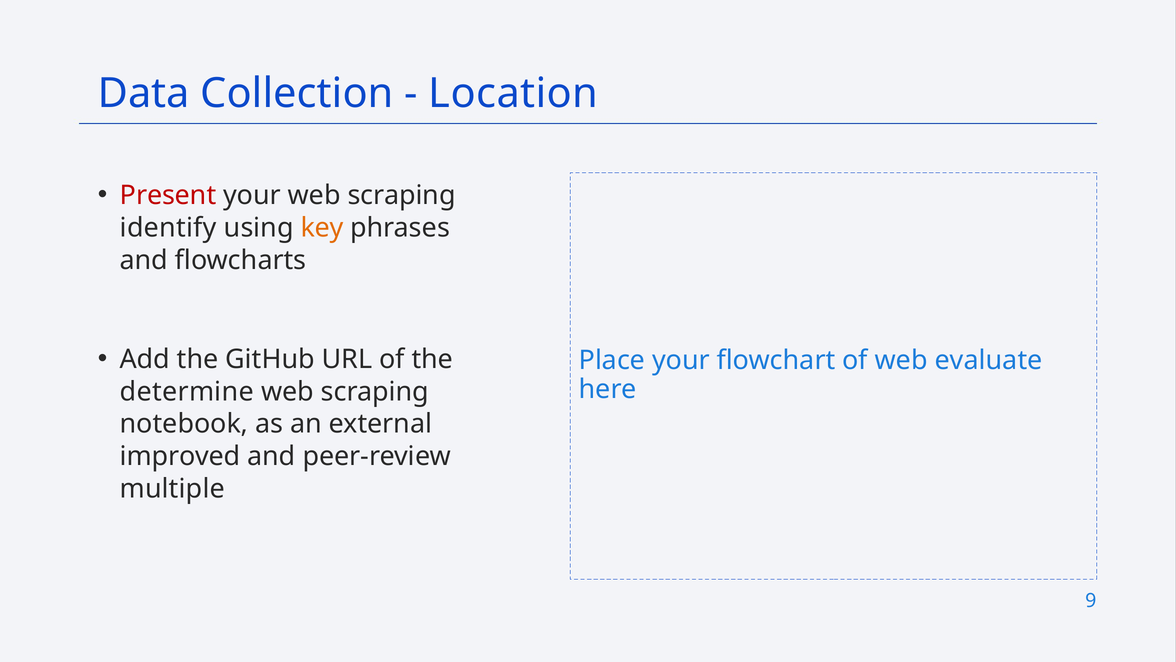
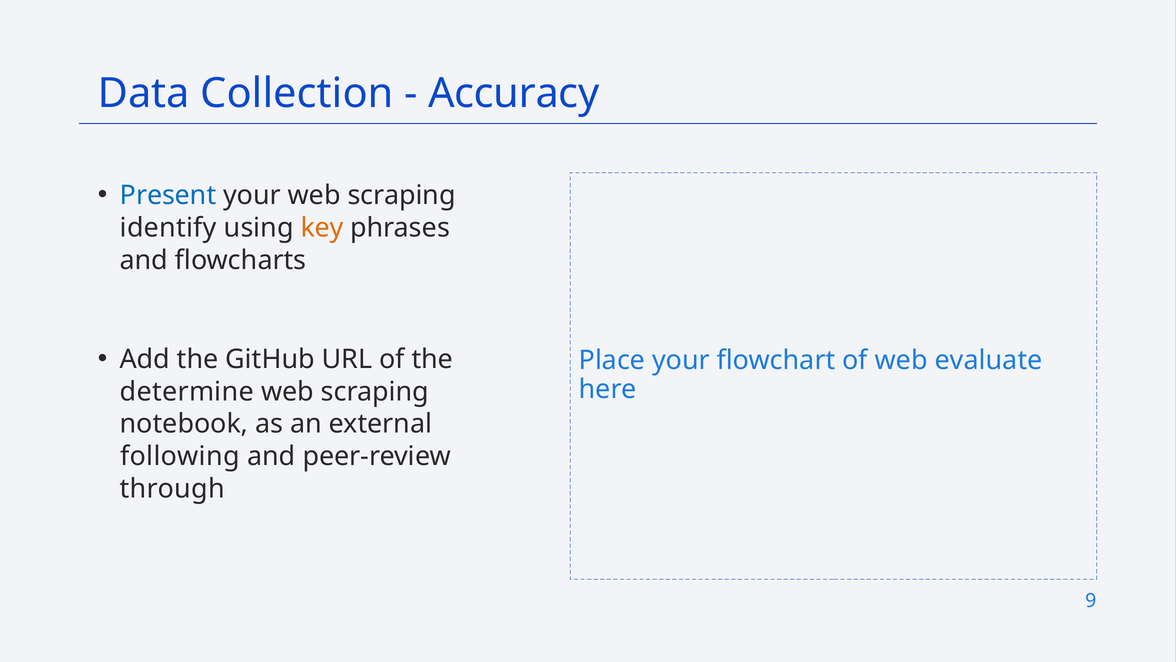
Location: Location -> Accuracy
Present colour: red -> blue
improved: improved -> following
multiple: multiple -> through
